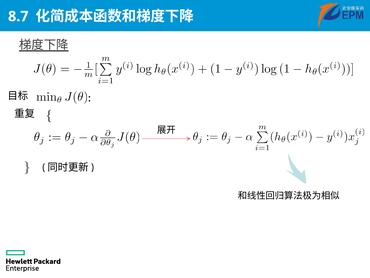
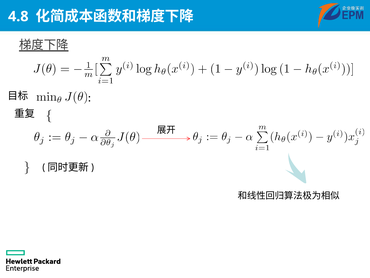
8.7: 8.7 -> 4.8
